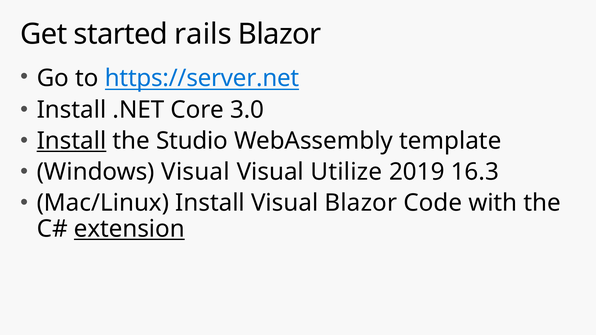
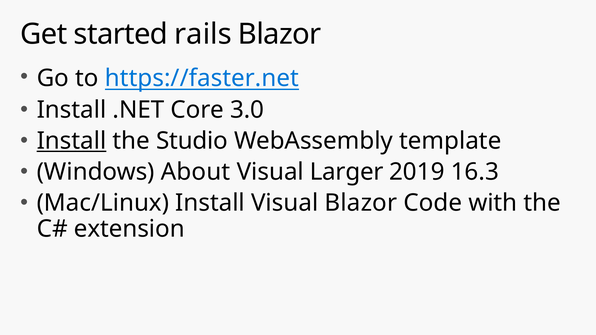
https://server.net: https://server.net -> https://faster.net
Windows Visual: Visual -> About
Utilize: Utilize -> Larger
extension underline: present -> none
